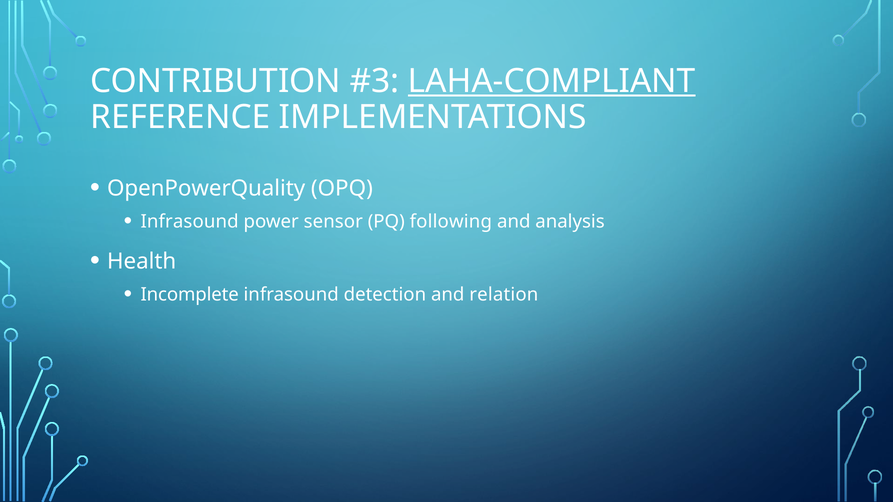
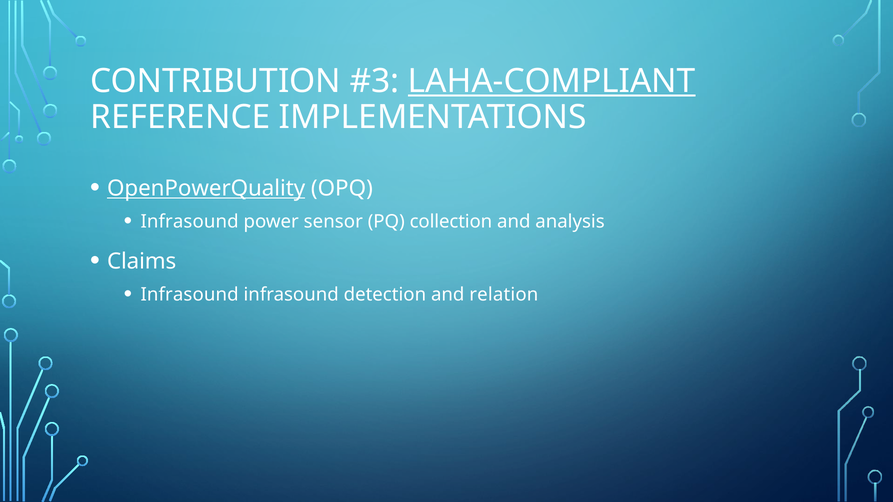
OpenPowerQuality underline: none -> present
following: following -> collection
Health: Health -> Claims
Incomplete at (190, 295): Incomplete -> Infrasound
